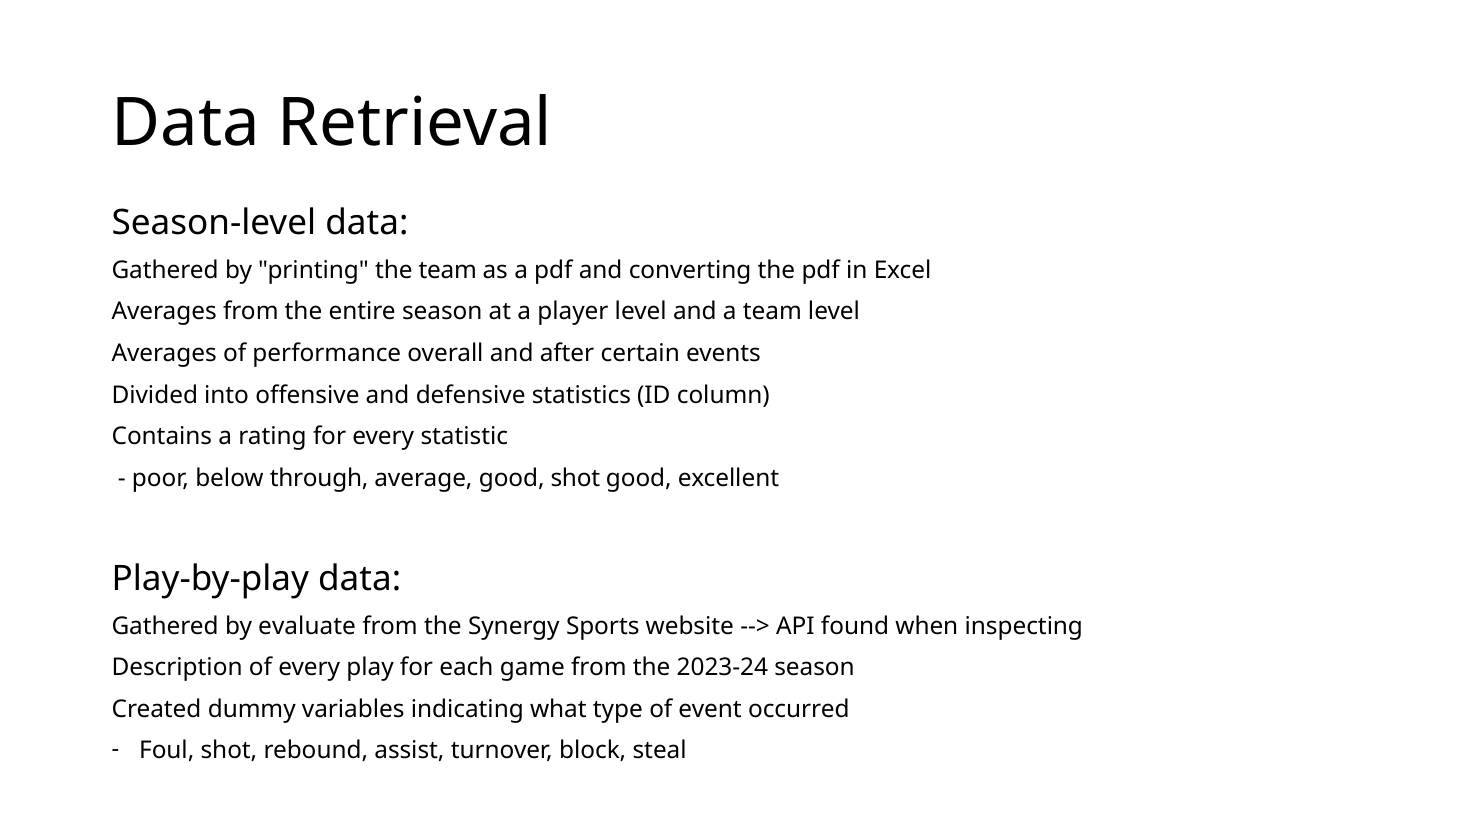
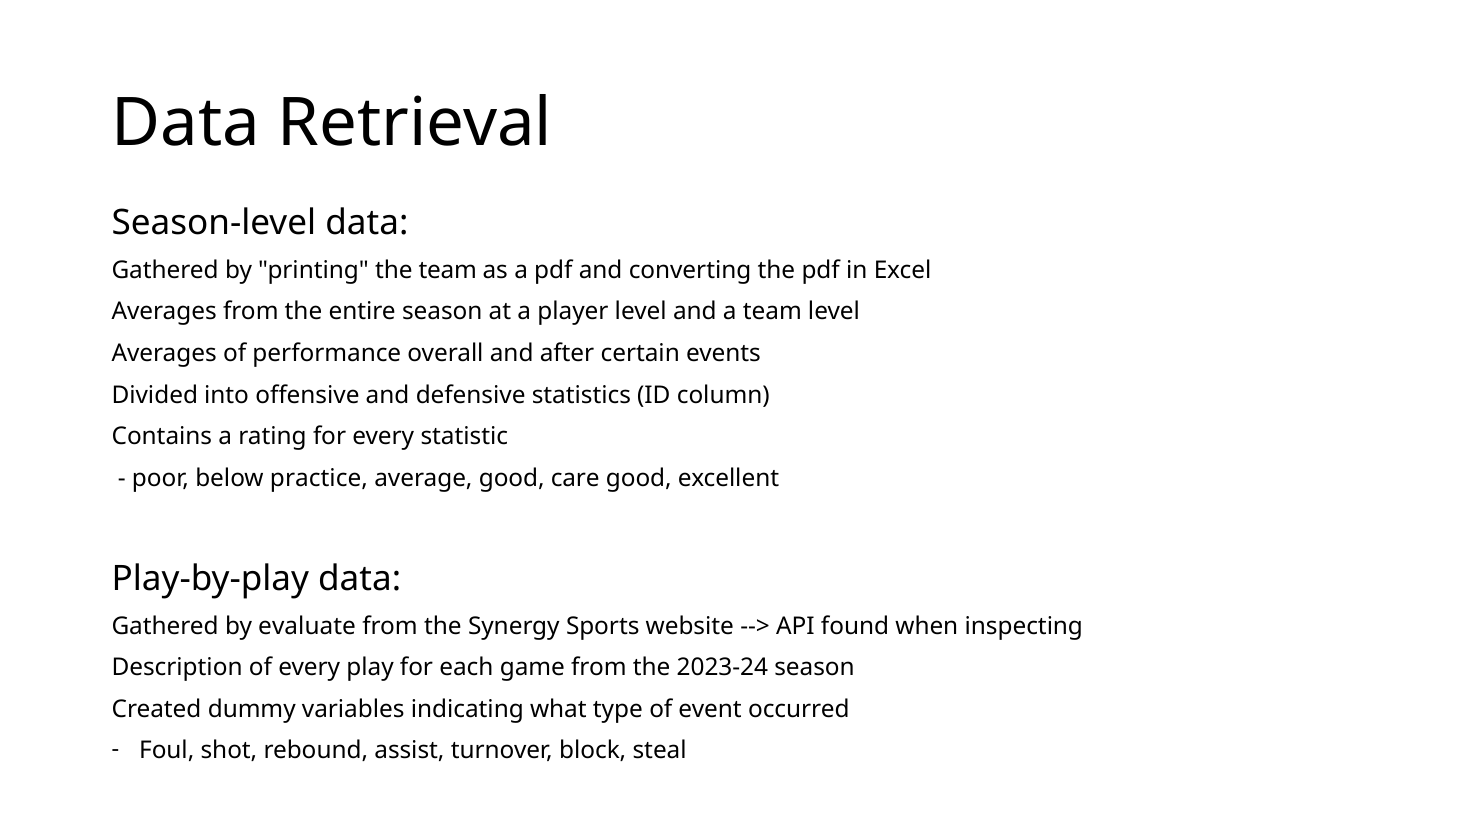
through: through -> practice
good shot: shot -> care
